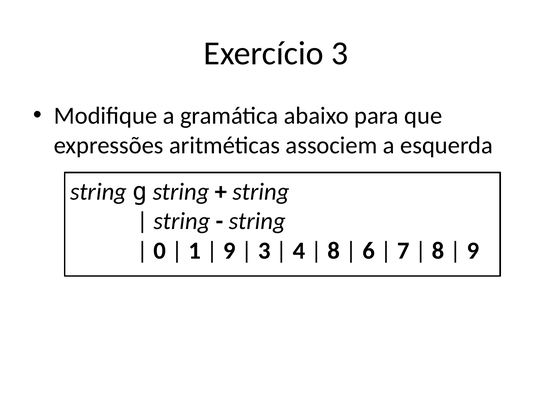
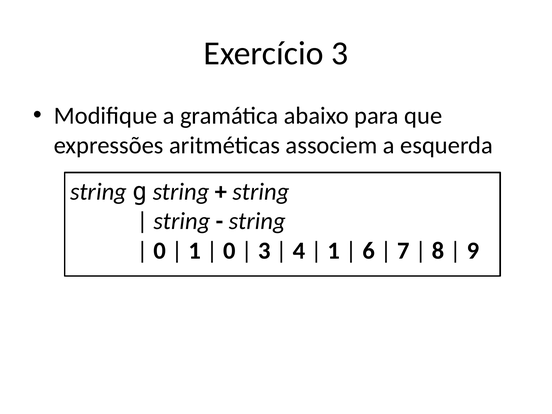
9 at (229, 251): 9 -> 0
8 at (334, 251): 8 -> 1
